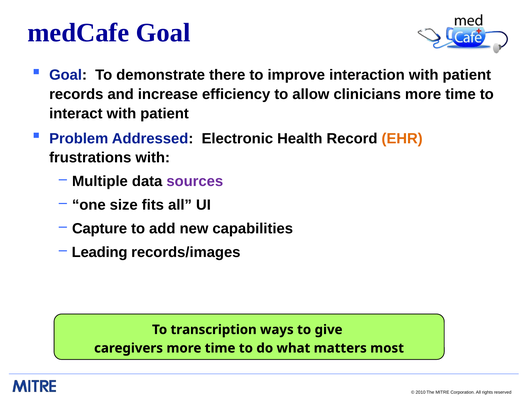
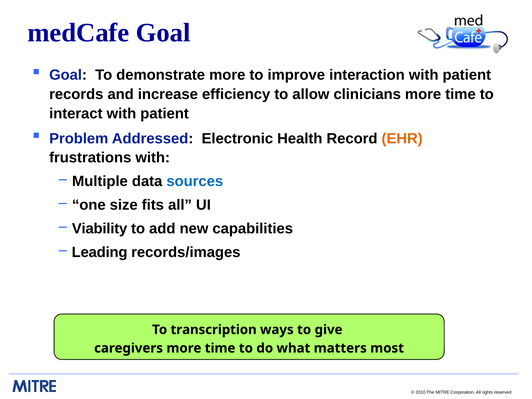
demonstrate there: there -> more
sources colour: purple -> blue
Capture: Capture -> Viability
